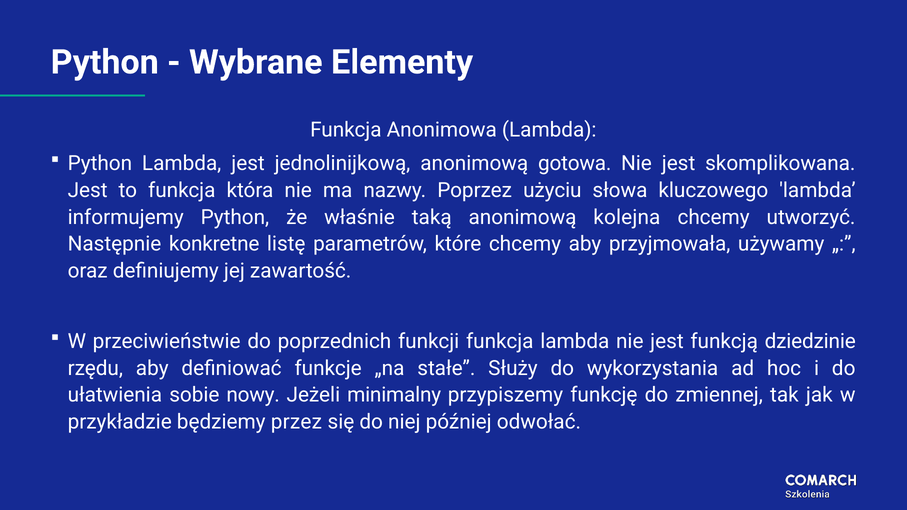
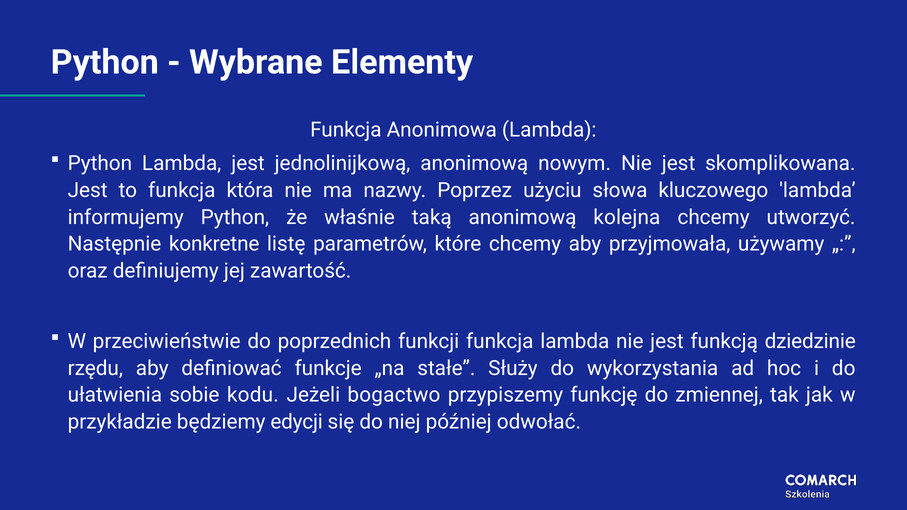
gotowa: gotowa -> nowym
nowy: nowy -> kodu
minimalny: minimalny -> bogactwo
przez: przez -> edycji
